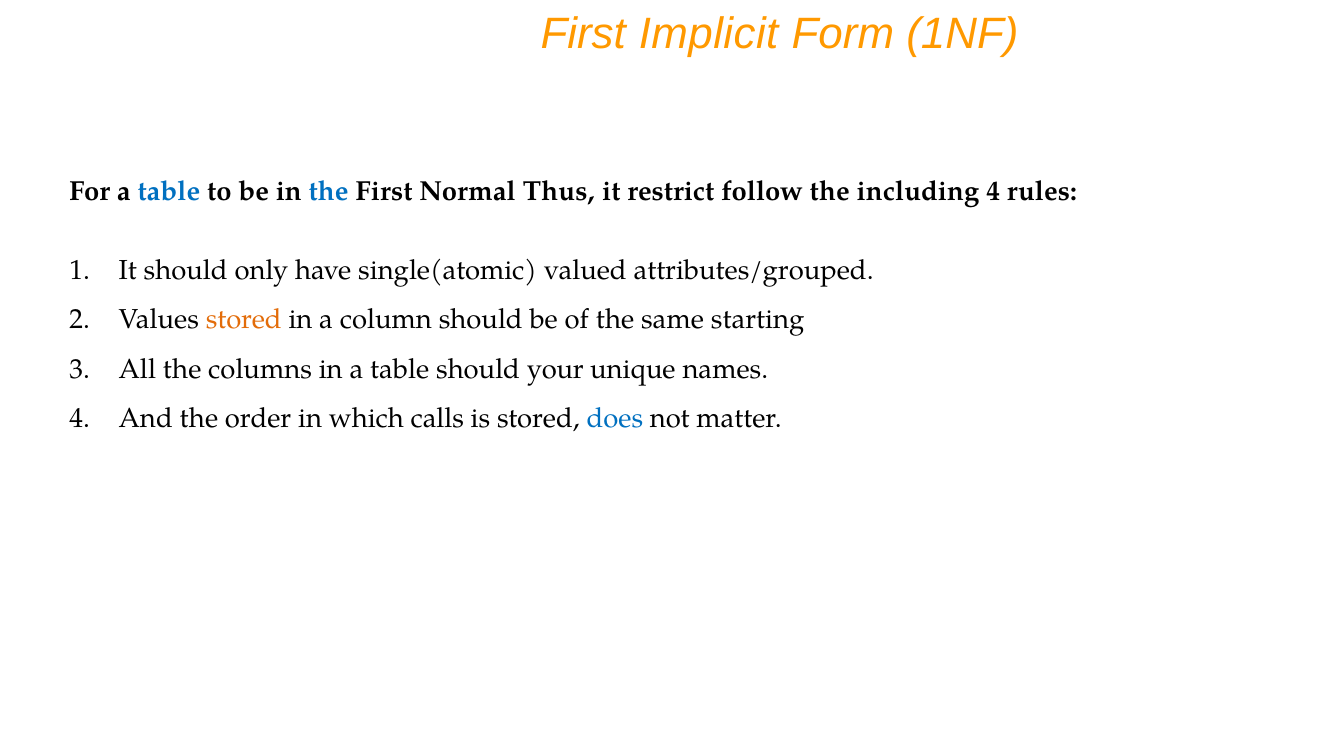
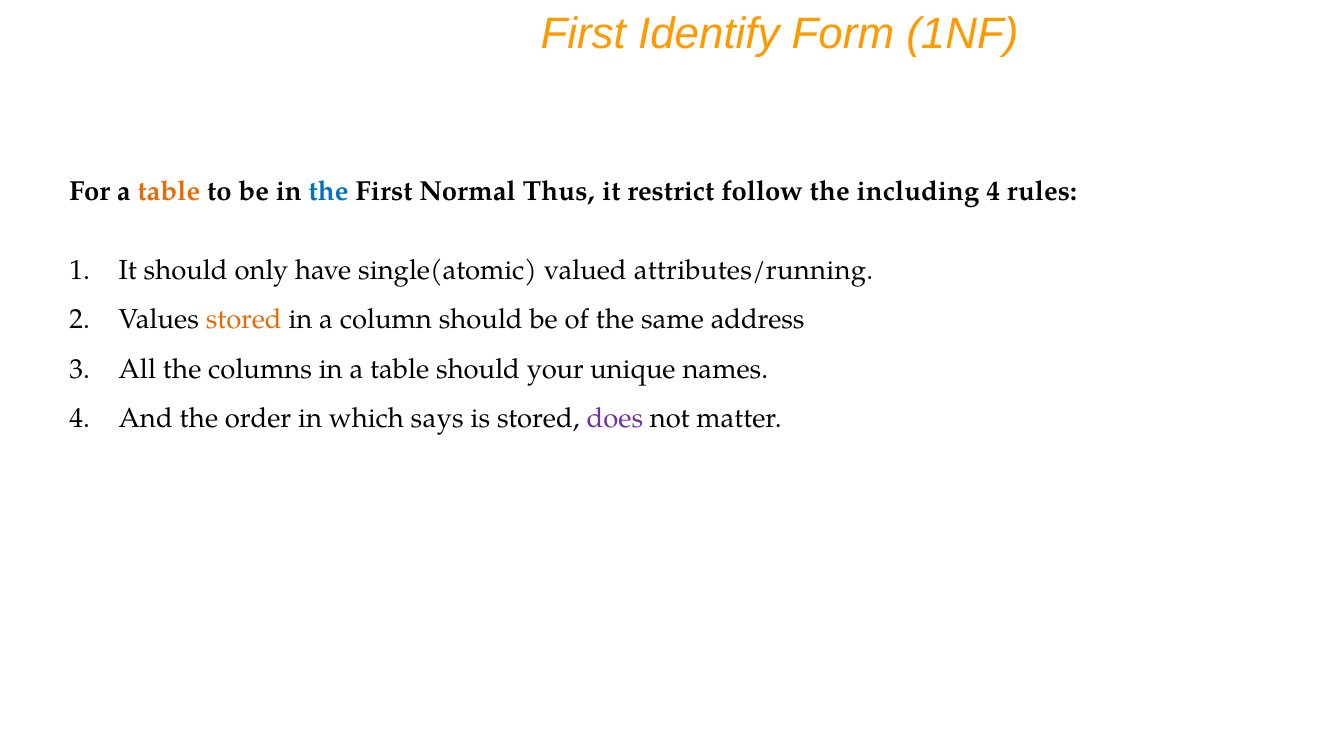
Implicit: Implicit -> Identify
table at (169, 191) colour: blue -> orange
attributes/grouped: attributes/grouped -> attributes/running
starting: starting -> address
calls: calls -> says
does colour: blue -> purple
